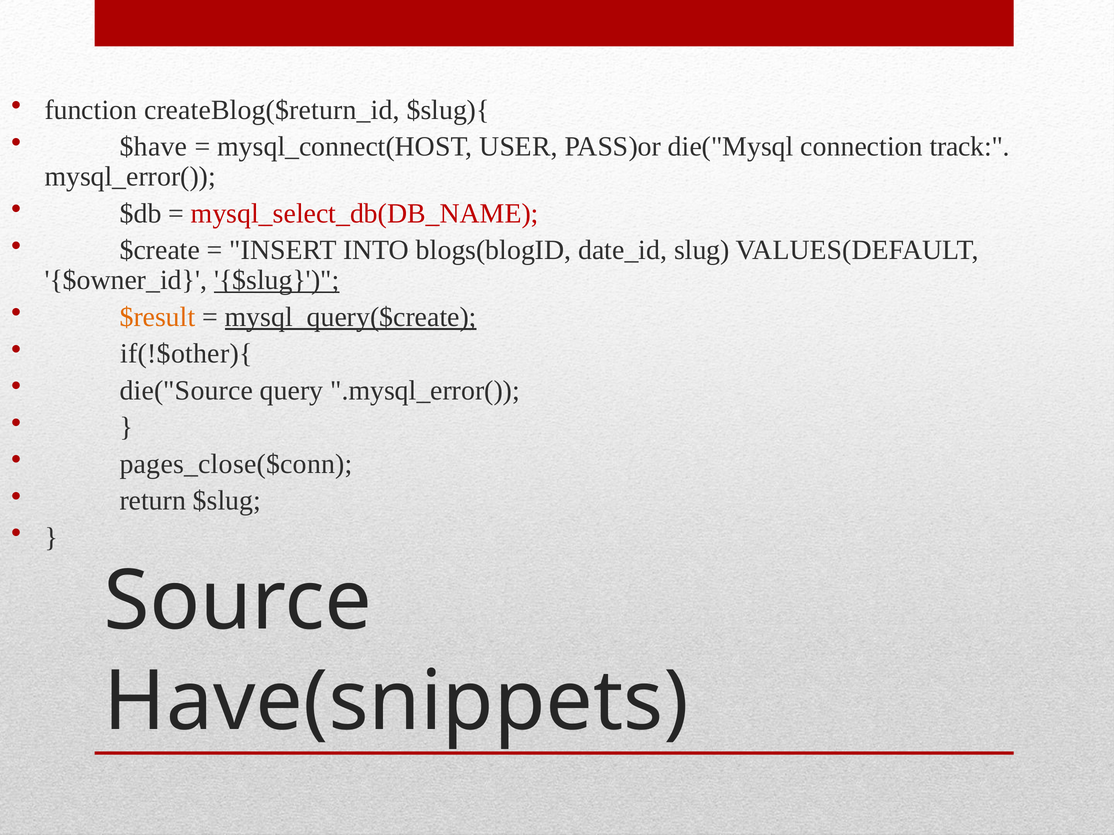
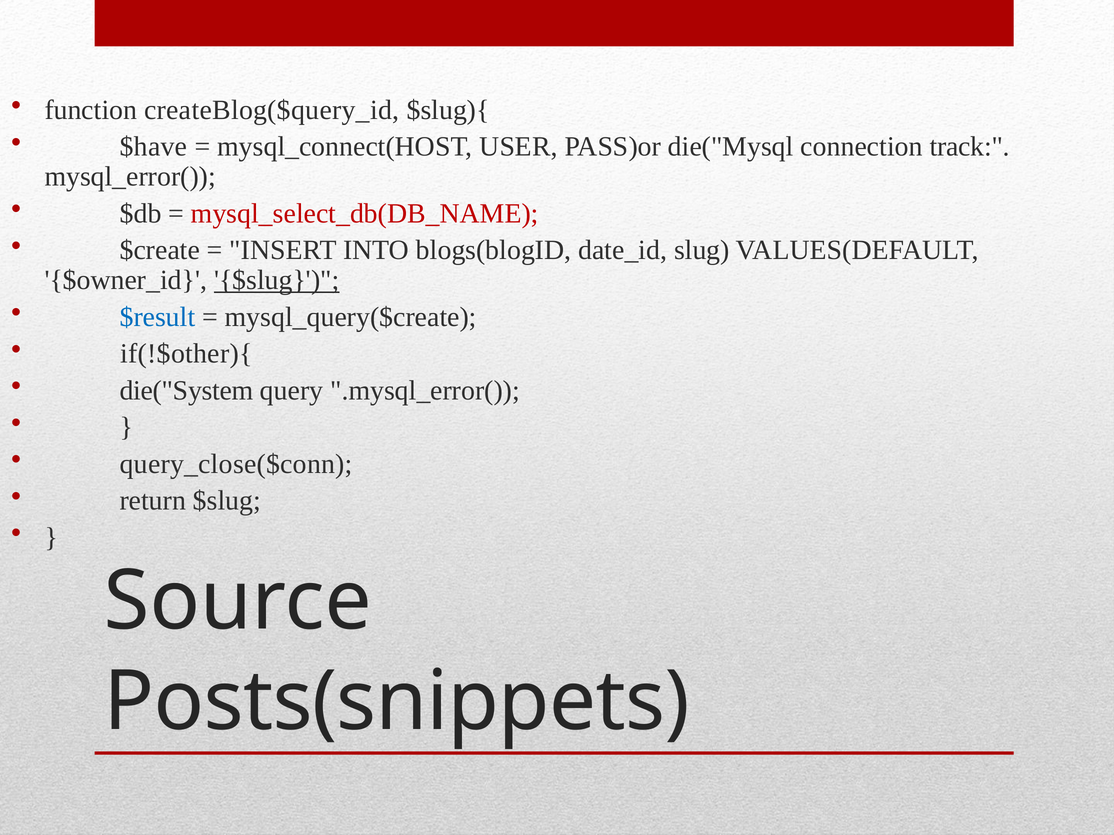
createBlog($return_id: createBlog($return_id -> createBlog($query_id
$result colour: orange -> blue
mysql_query($create underline: present -> none
die("Source: die("Source -> die("System
pages_close($conn: pages_close($conn -> query_close($conn
Have(snippets: Have(snippets -> Posts(snippets
